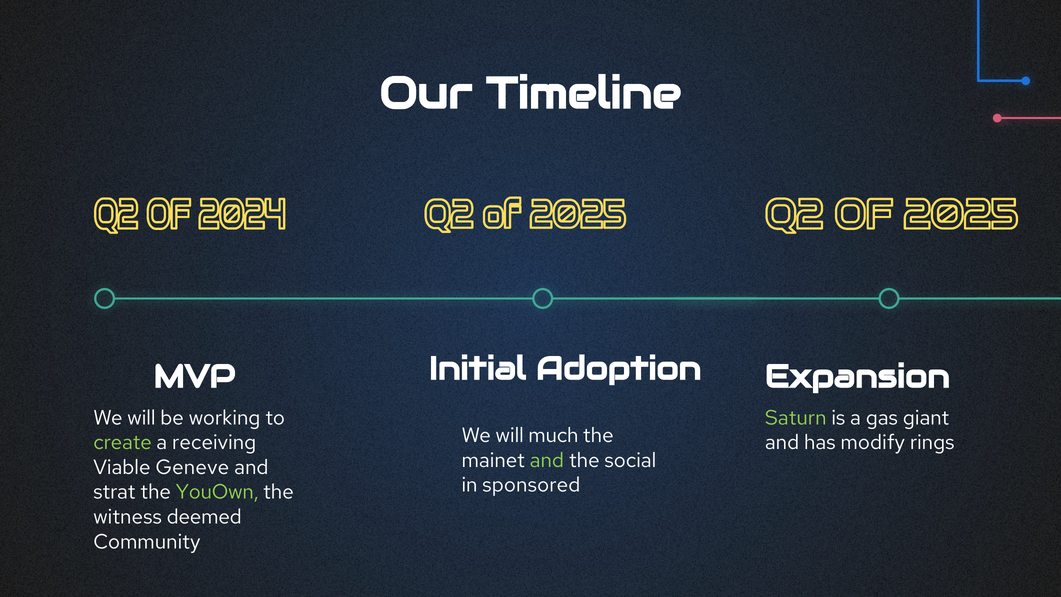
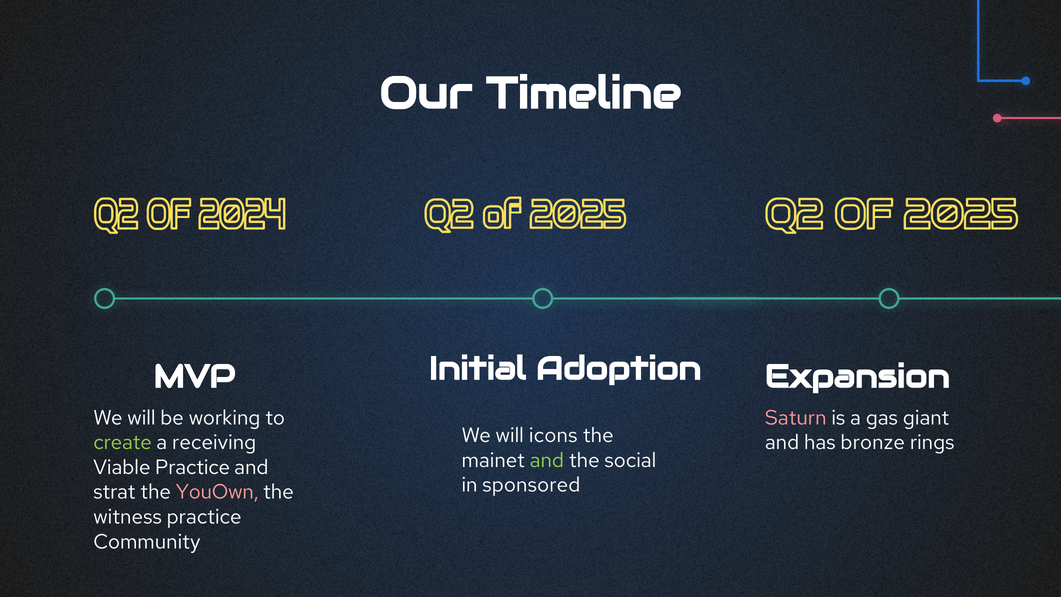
Saturn colour: light green -> pink
much: much -> icons
modify: modify -> bronze
Viable Geneve: Geneve -> Practice
YouOwn colour: light green -> pink
witness deemed: deemed -> practice
